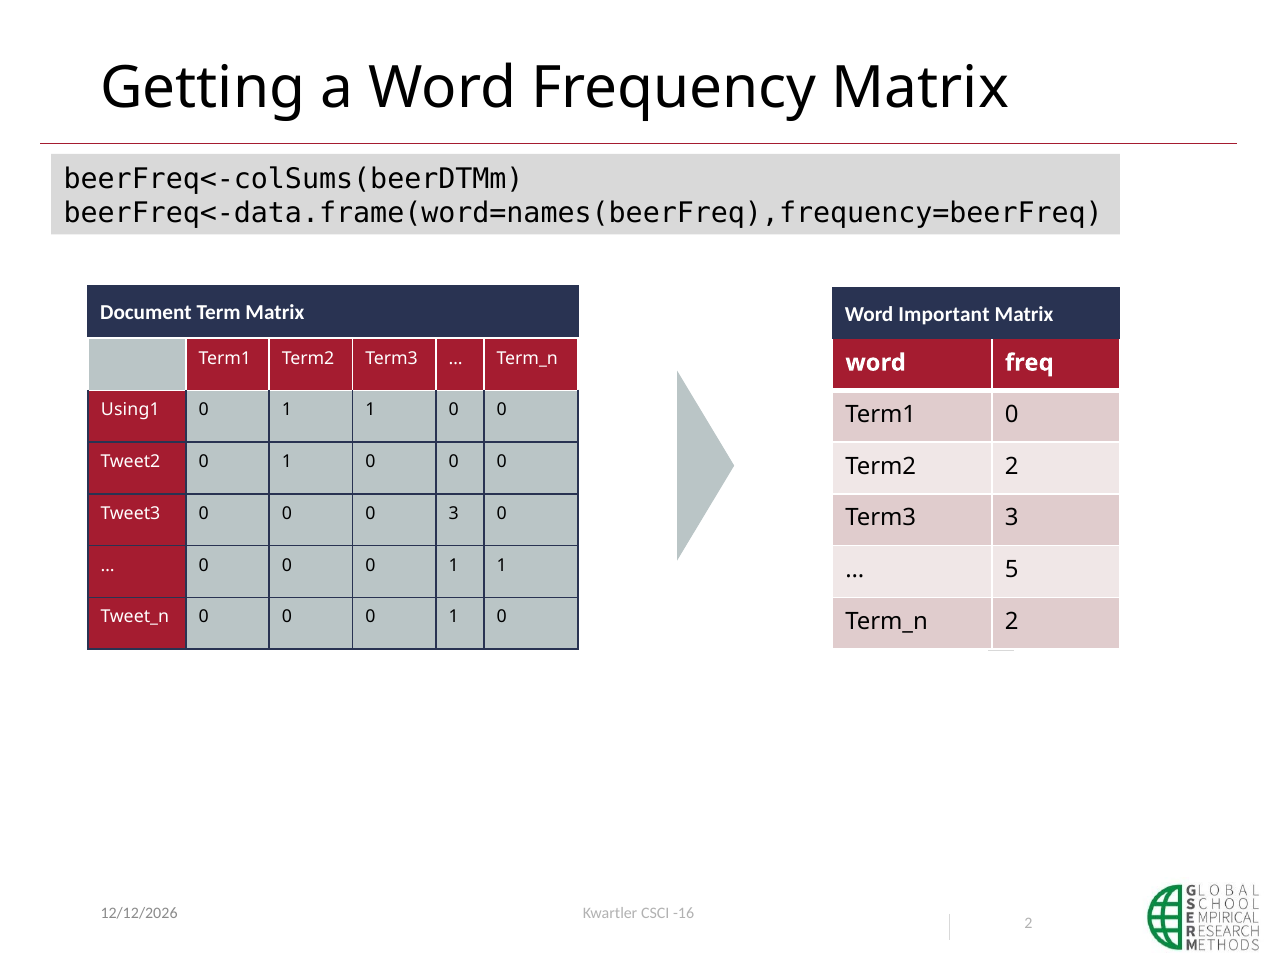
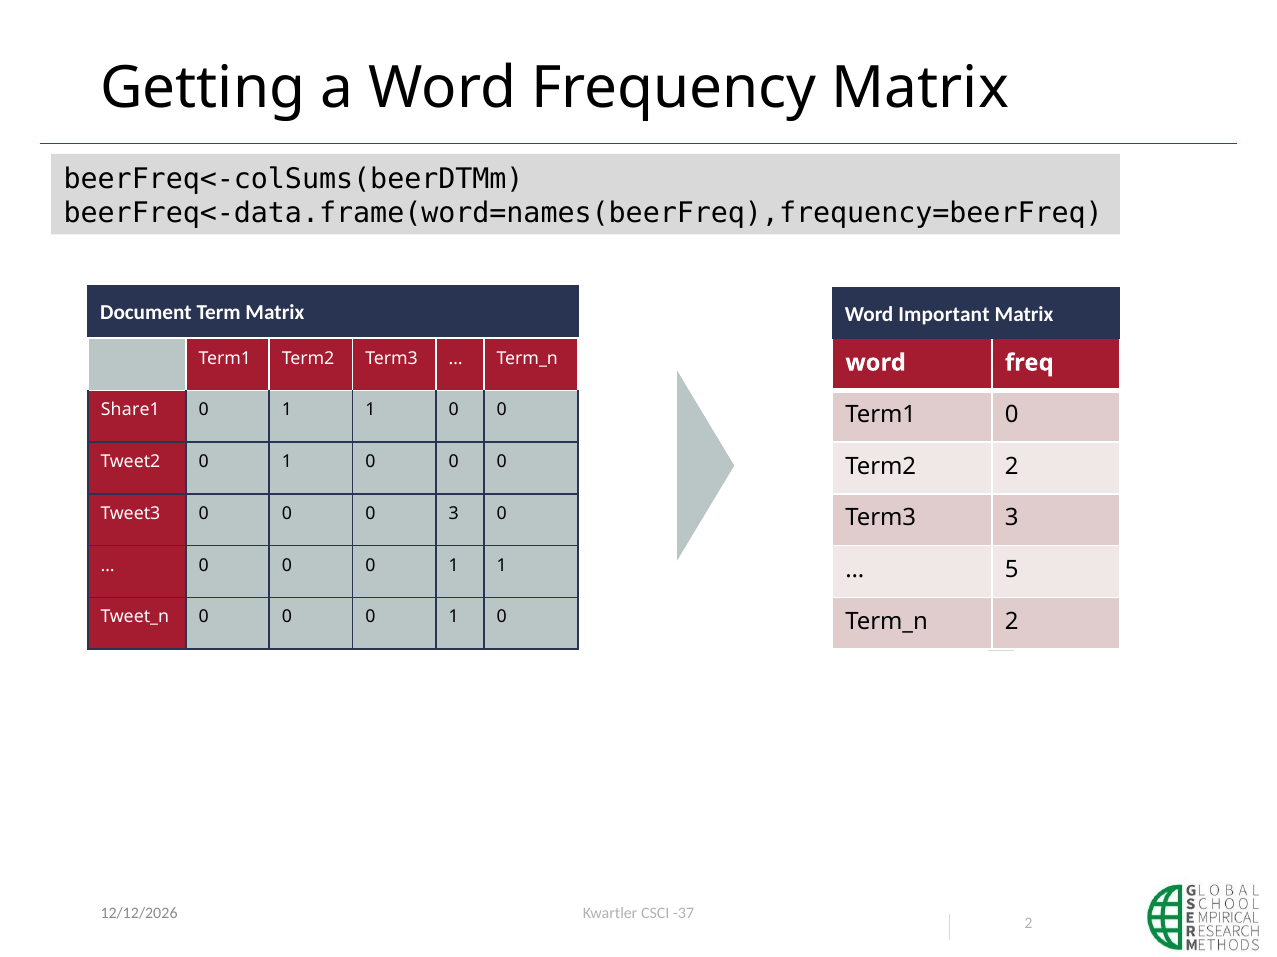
Using1: Using1 -> Share1
-16: -16 -> -37
